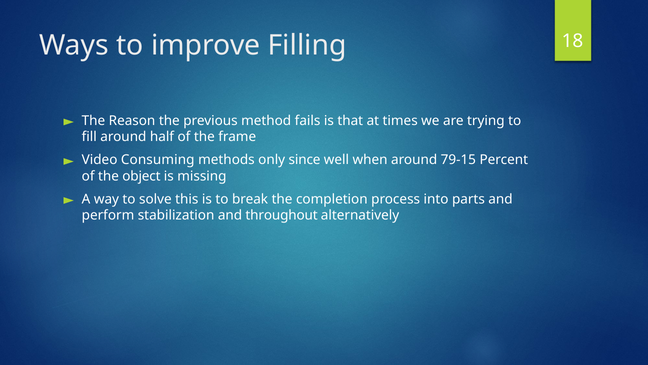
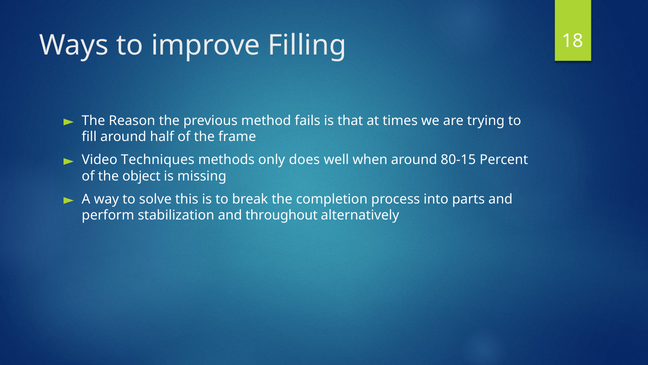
Consuming: Consuming -> Techniques
since: since -> does
79-15: 79-15 -> 80-15
